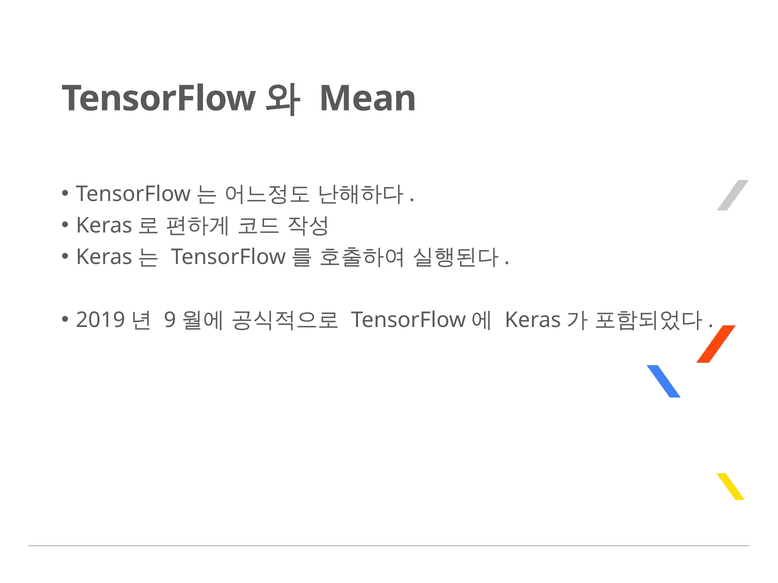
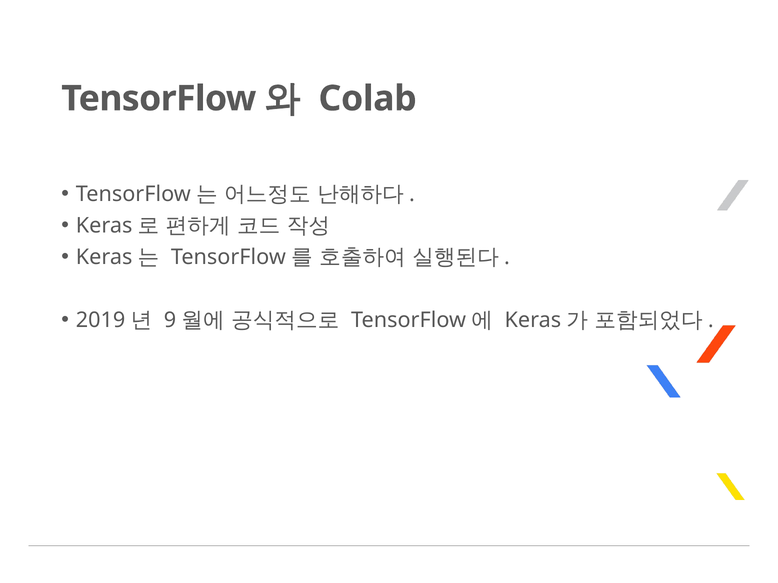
Mean: Mean -> Colab
